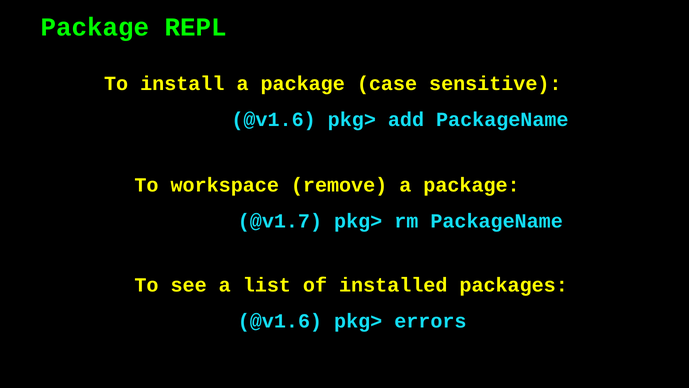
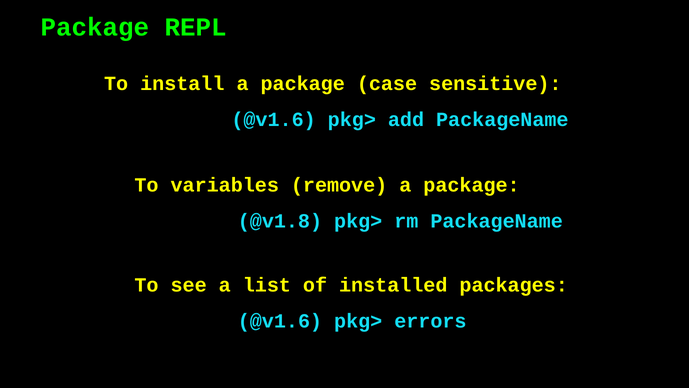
workspace: workspace -> variables
@v1.7: @v1.7 -> @v1.8
